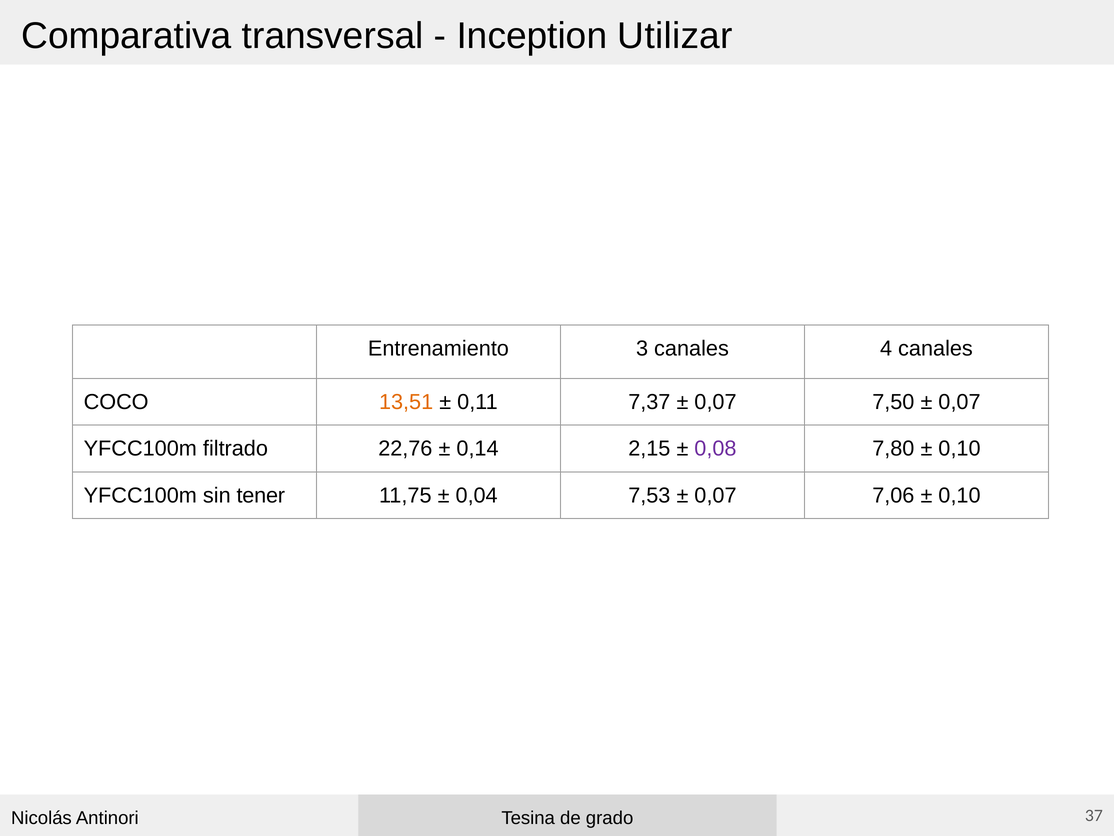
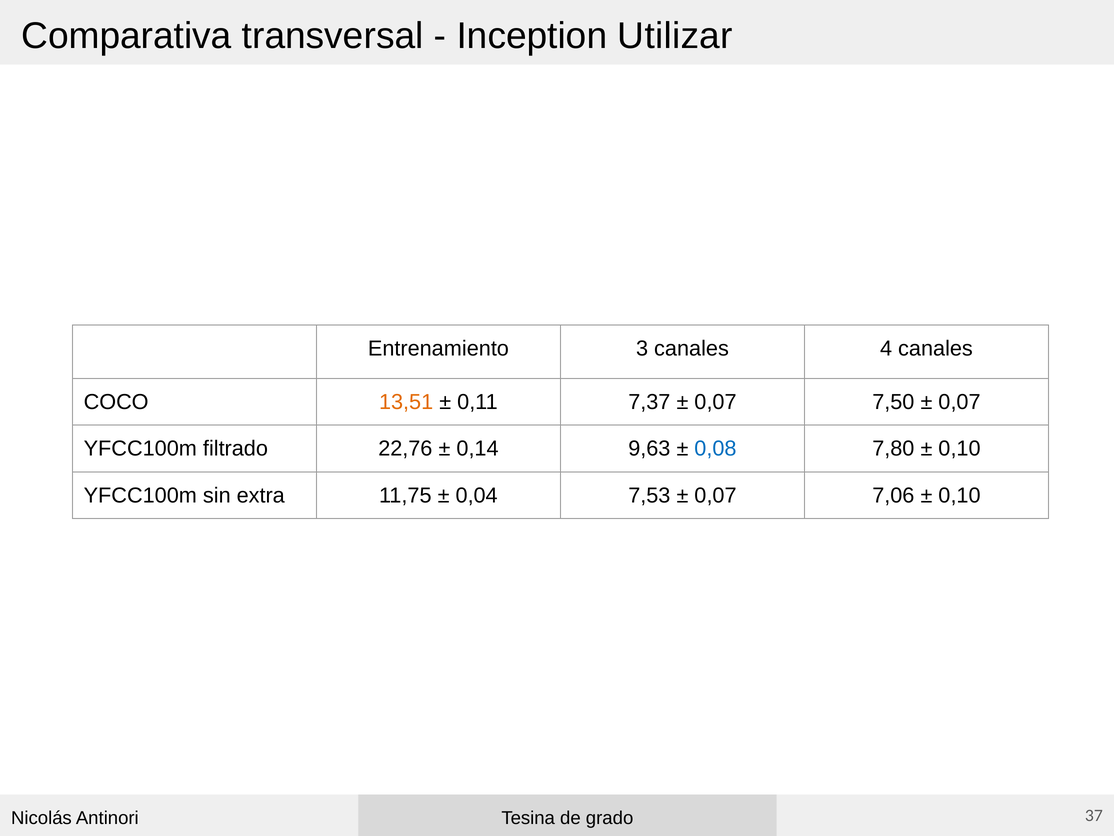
2,15: 2,15 -> 9,63
0,08 colour: purple -> blue
tener: tener -> extra
